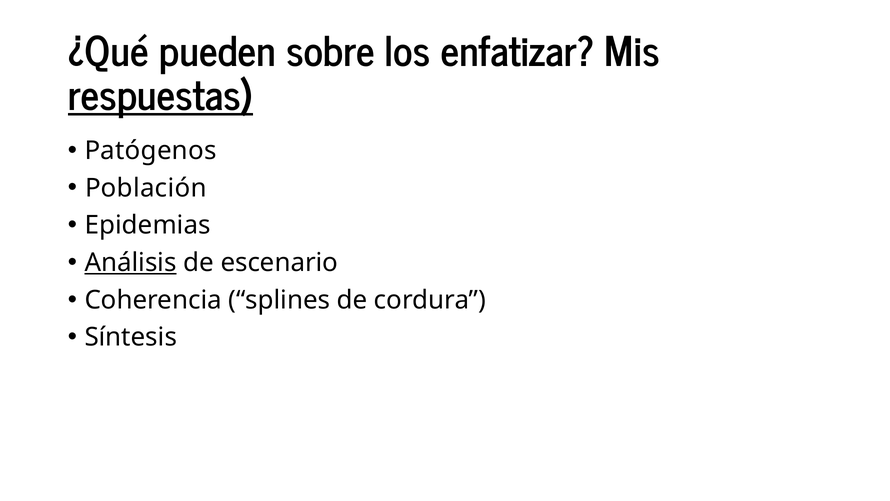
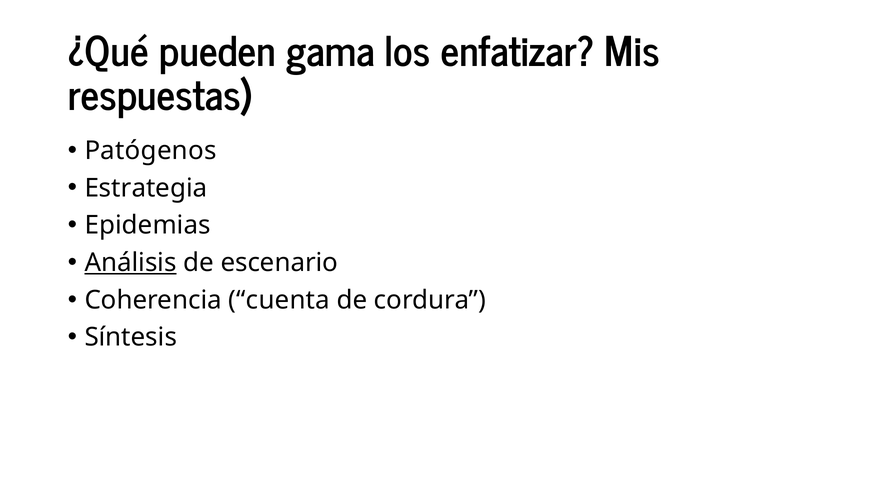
sobre: sobre -> gama
respuestas underline: present -> none
Población: Población -> Estrategia
splines: splines -> cuenta
